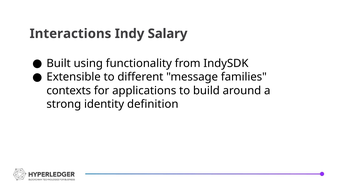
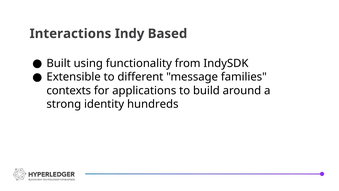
Salary: Salary -> Based
definition: definition -> hundreds
